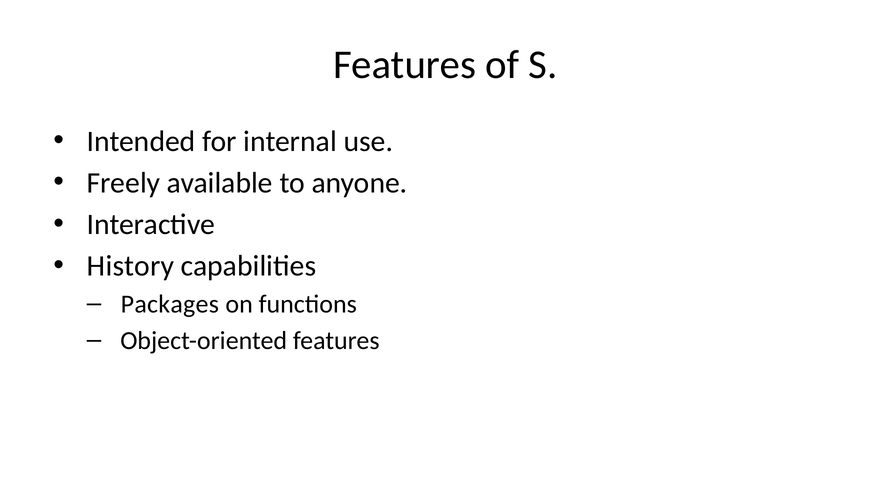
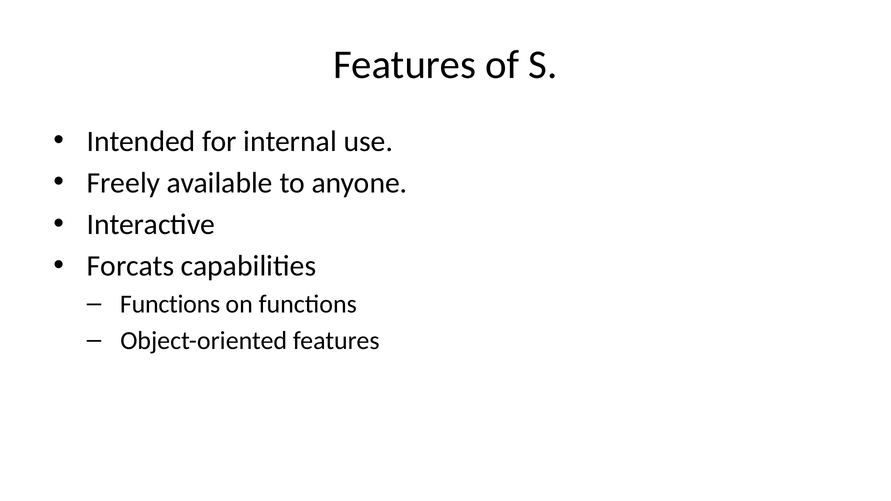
History: History -> Forcats
Packages at (170, 304): Packages -> Functions
